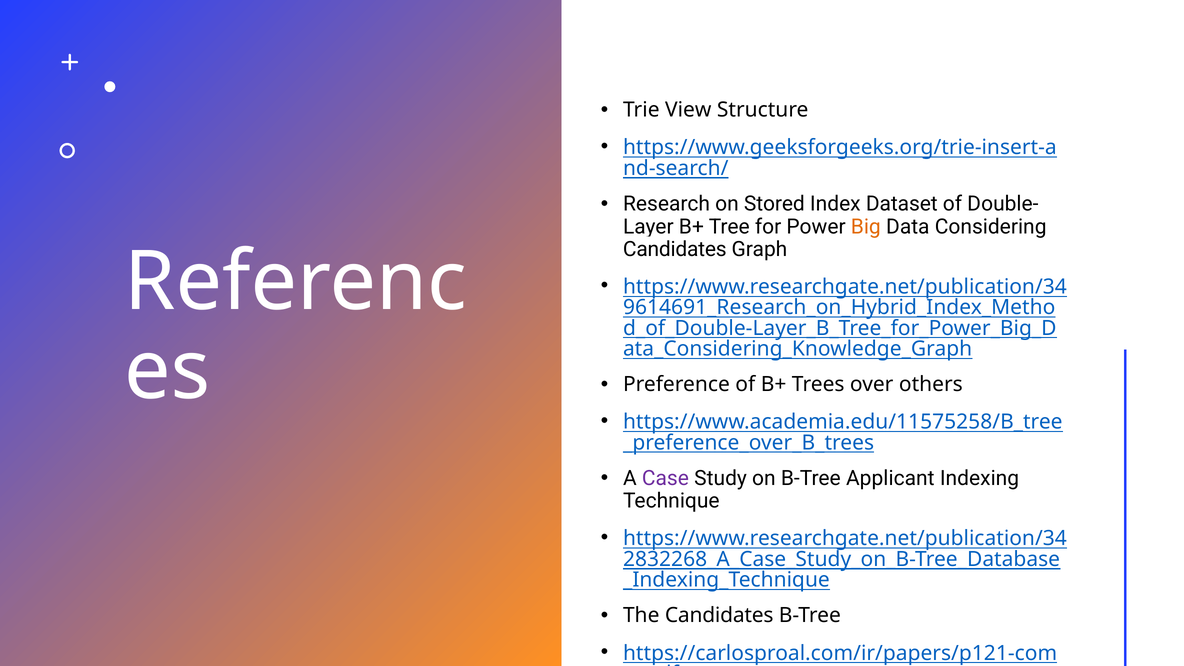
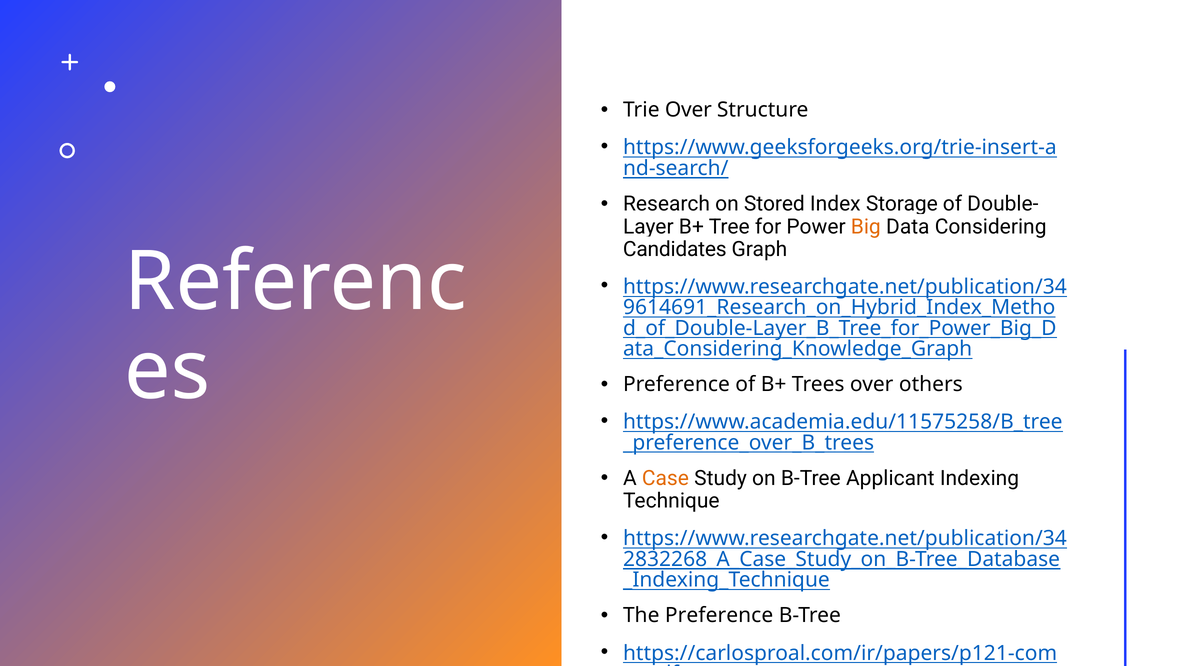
Trie View: View -> Over
Dataset: Dataset -> Storage
Case colour: purple -> orange
The Candidates: Candidates -> Preference
